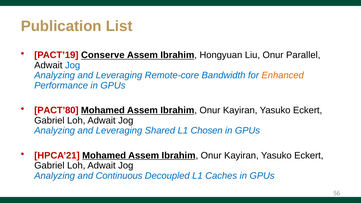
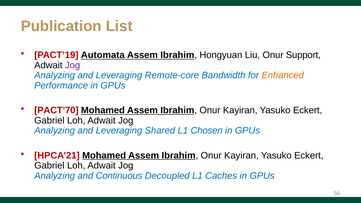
Conserve: Conserve -> Automata
Parallel: Parallel -> Support
Jog at (73, 65) colour: blue -> purple
PACT’80: PACT’80 -> PACT’70
